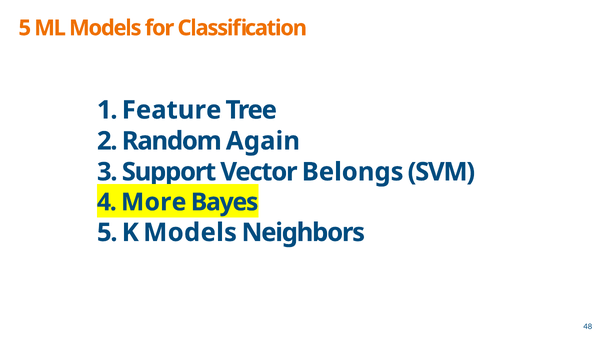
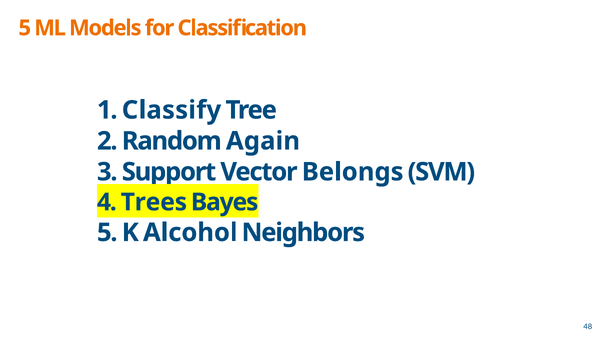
Feature: Feature -> Classify
More: More -> Trees
K Models: Models -> Alcohol
